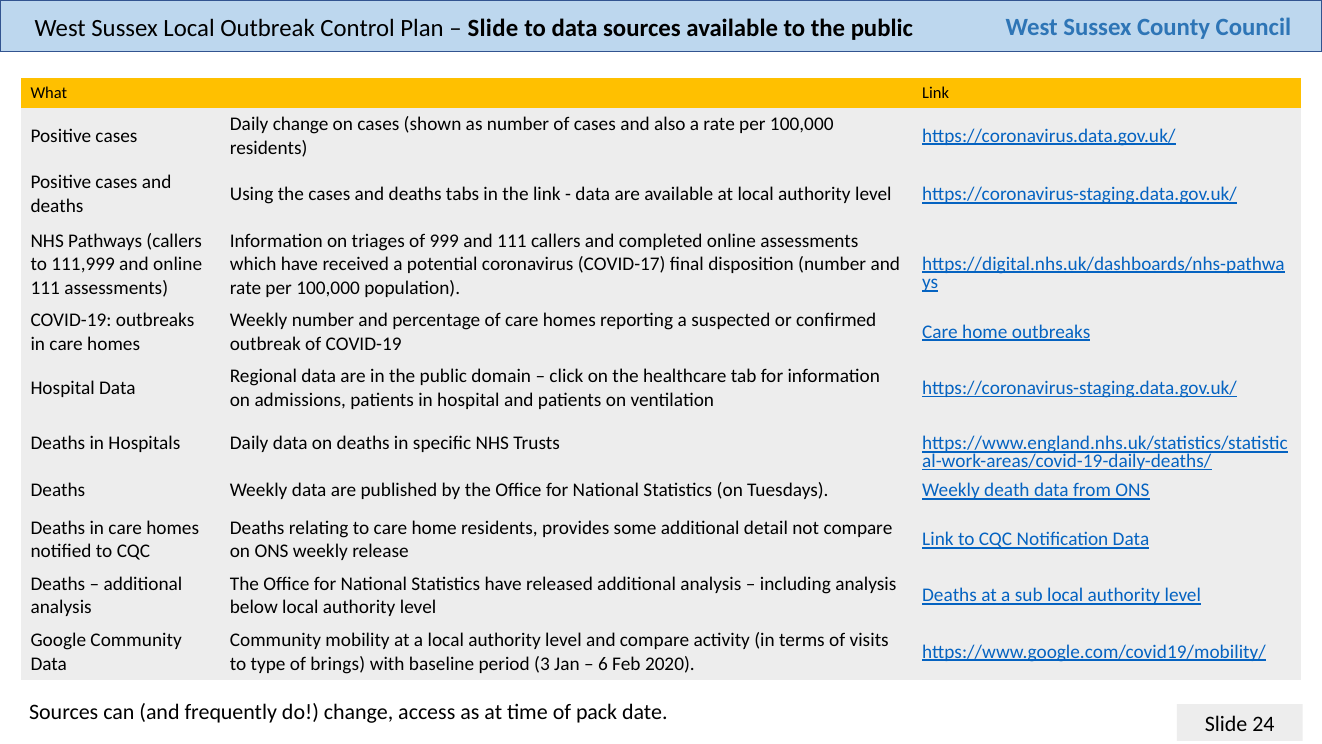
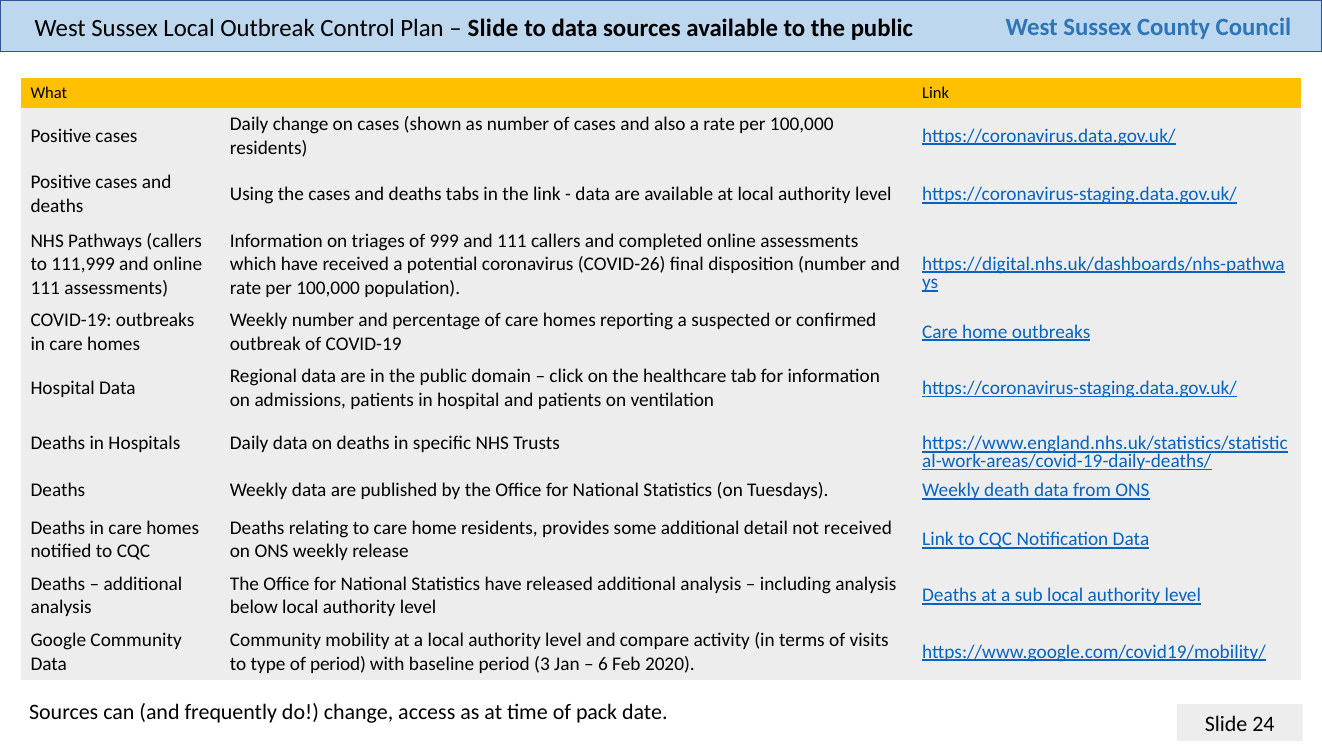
COVID-17: COVID-17 -> COVID-26
not compare: compare -> received
of brings: brings -> period
